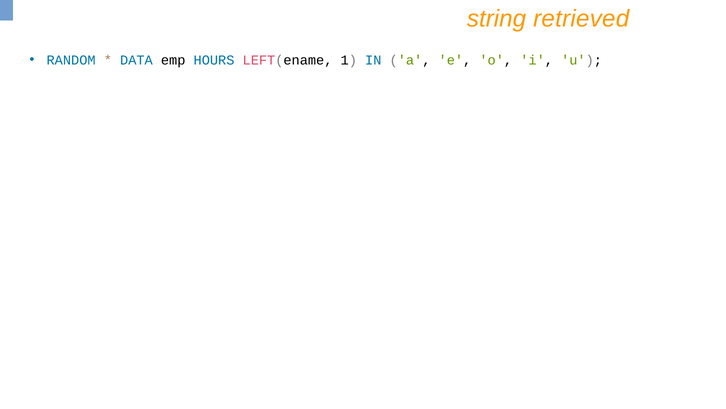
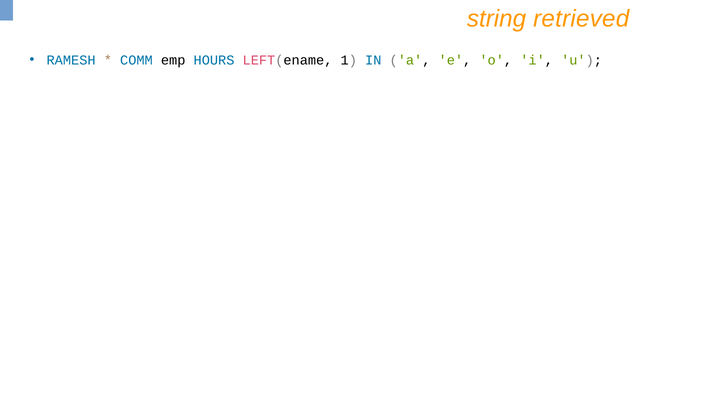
RANDOM: RANDOM -> RAMESH
DATA: DATA -> COMM
